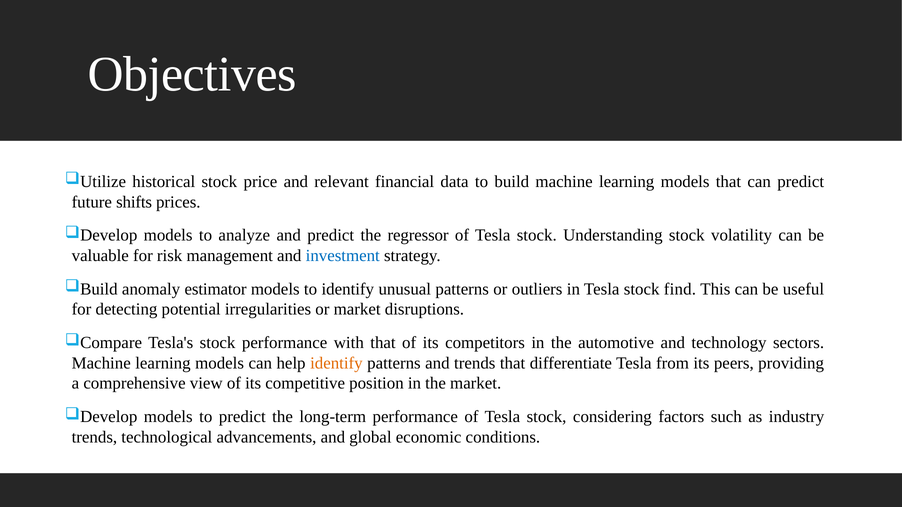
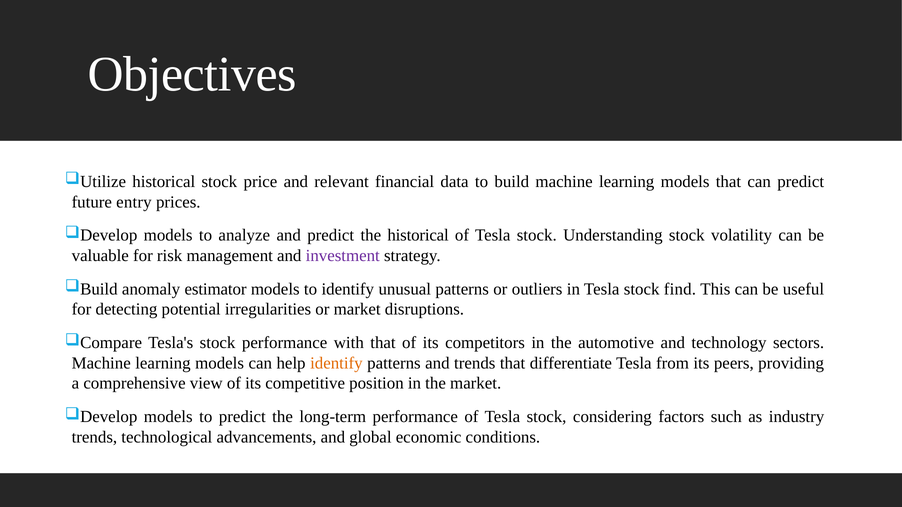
shifts: shifts -> entry
the regressor: regressor -> historical
investment colour: blue -> purple
